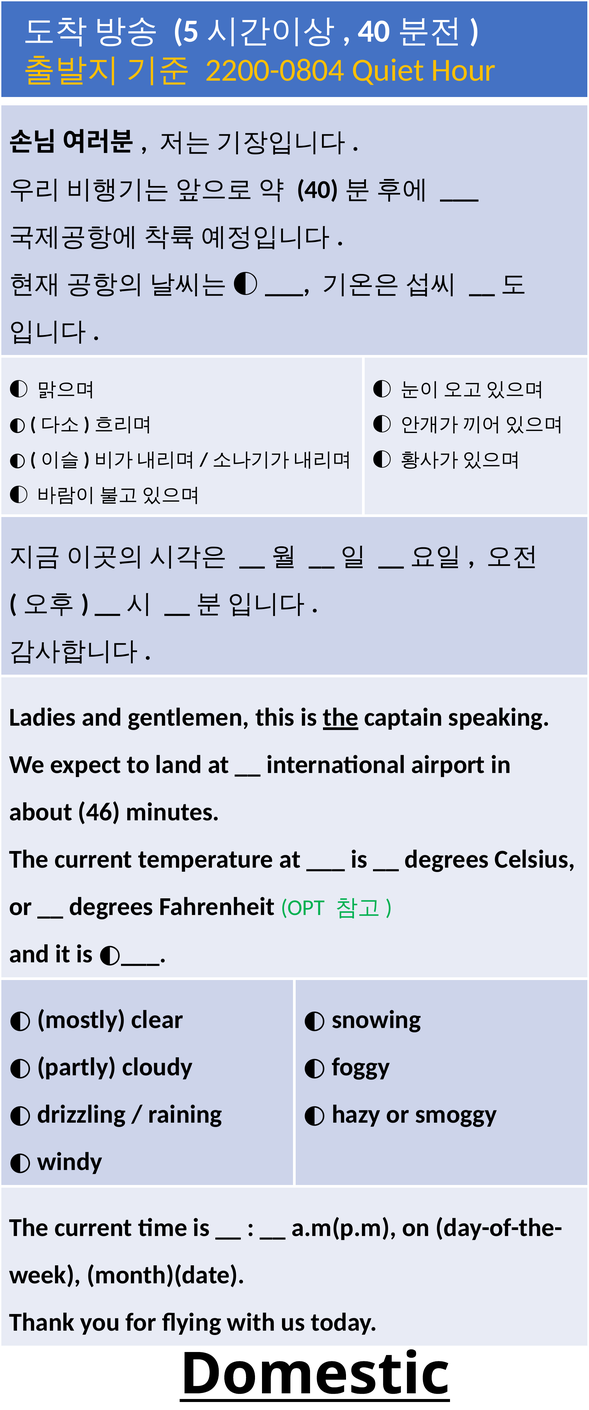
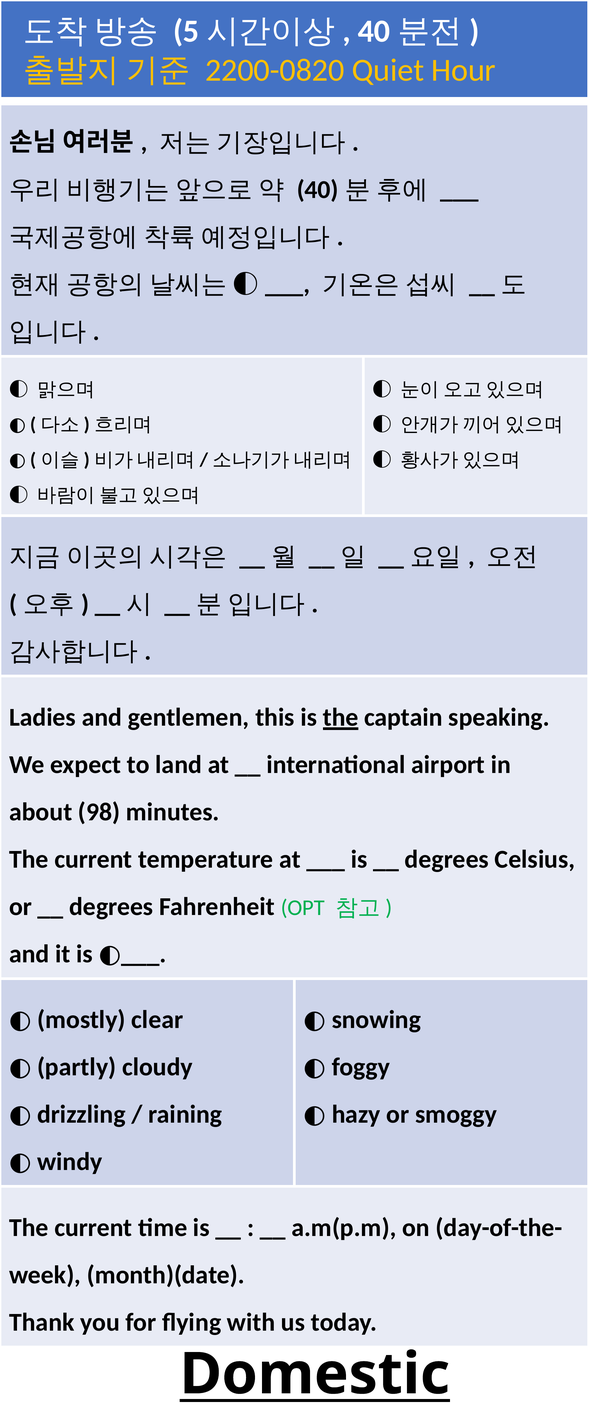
2200-0804: 2200-0804 -> 2200-0820
46: 46 -> 98
